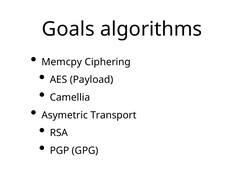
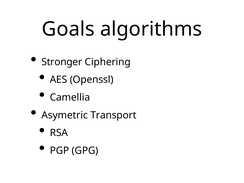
Memcpy: Memcpy -> Stronger
Payload: Payload -> Openssl
